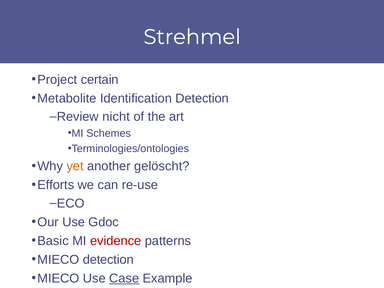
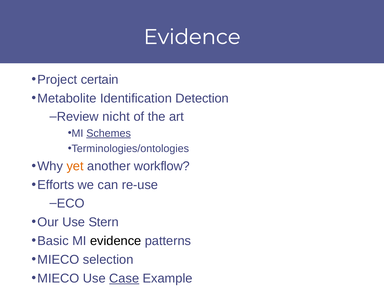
Strehmel at (192, 37): Strehmel -> Evidence
Schemes underline: none -> present
gelöscht: gelöscht -> workflow
Gdoc: Gdoc -> Stern
evidence at (116, 241) colour: red -> black
MIECO detection: detection -> selection
